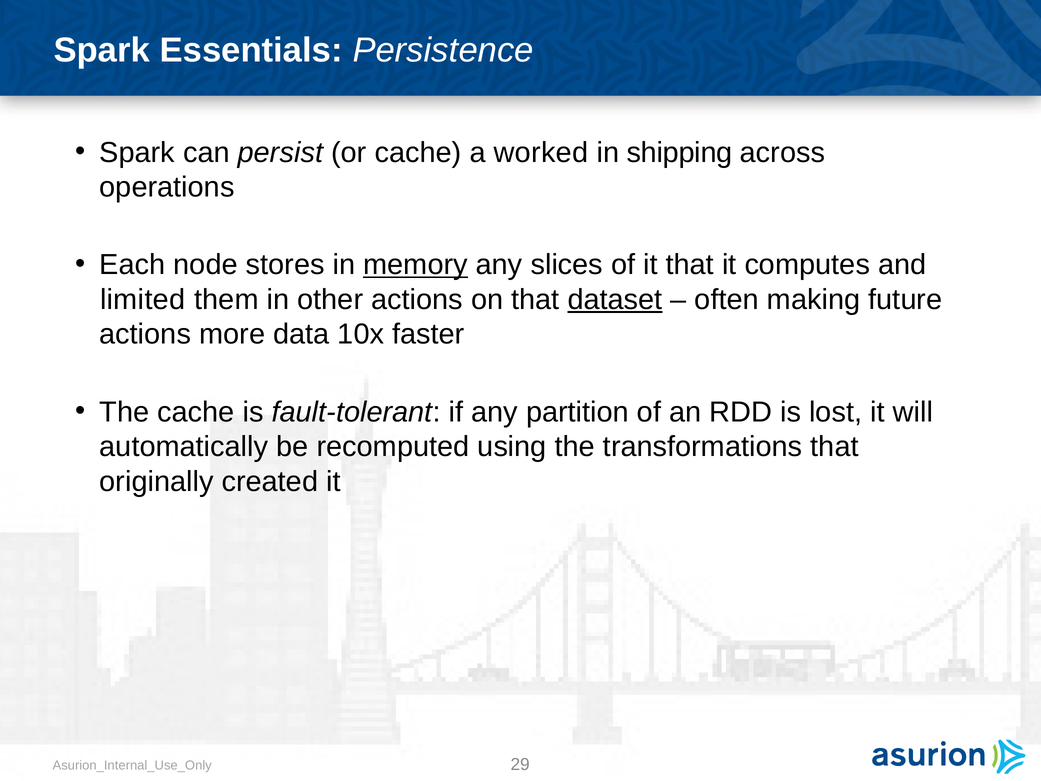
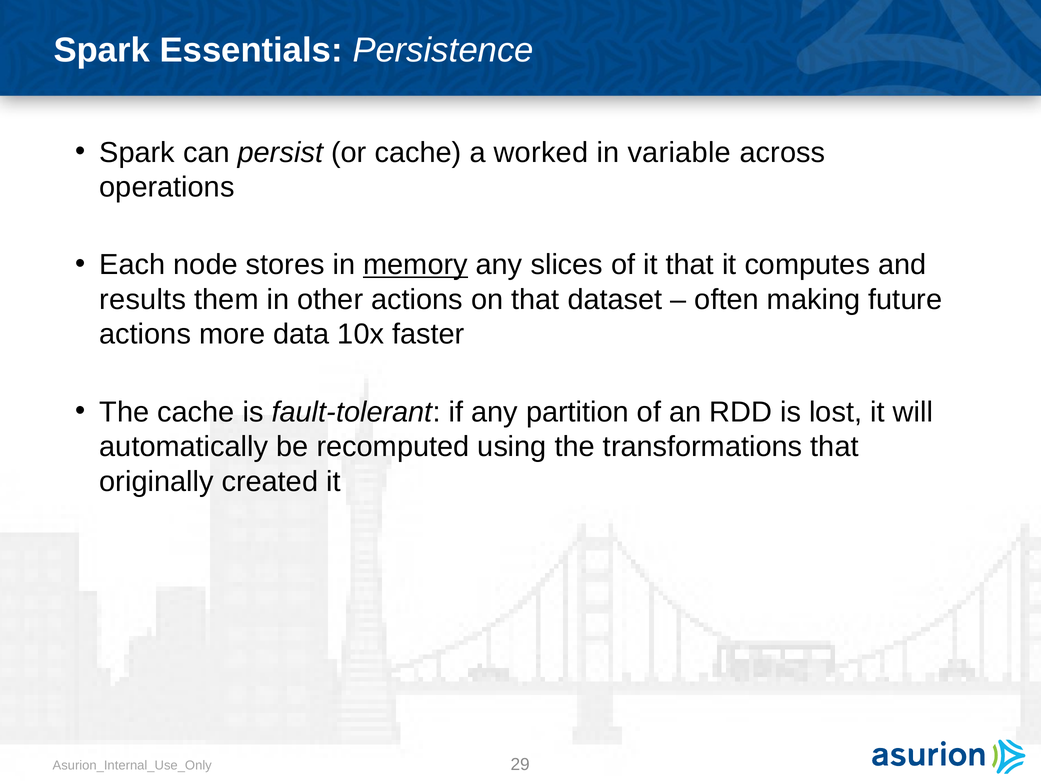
shipping: shipping -> variable
limited: limited -> results
dataset underline: present -> none
